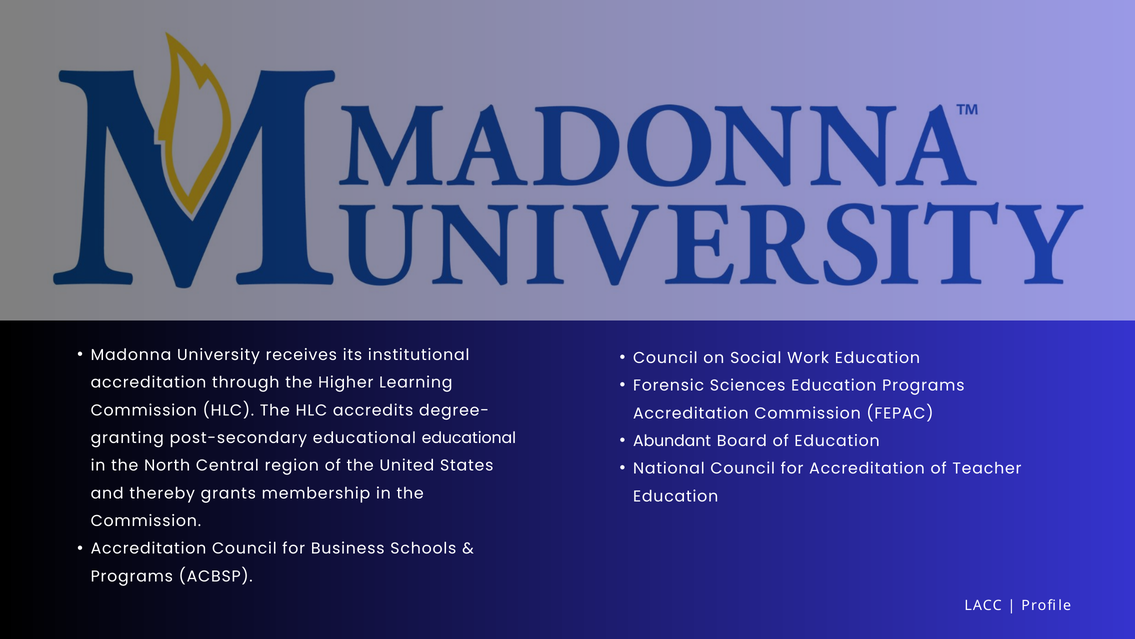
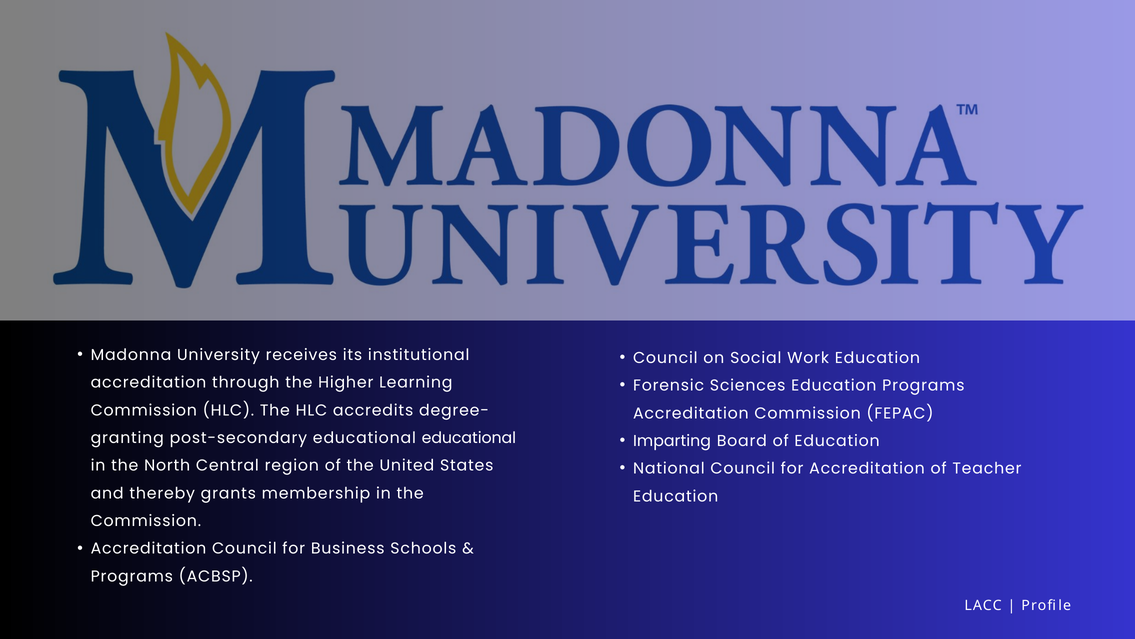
Abundant: Abundant -> Imparting
